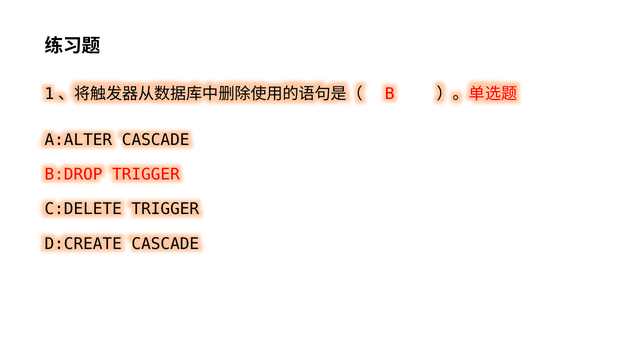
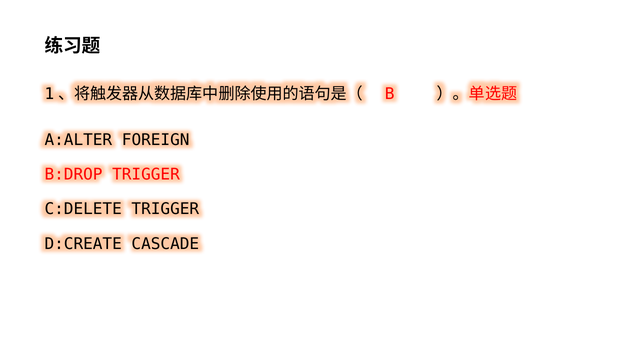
A:ALTER CASCADE: CASCADE -> FOREIGN
